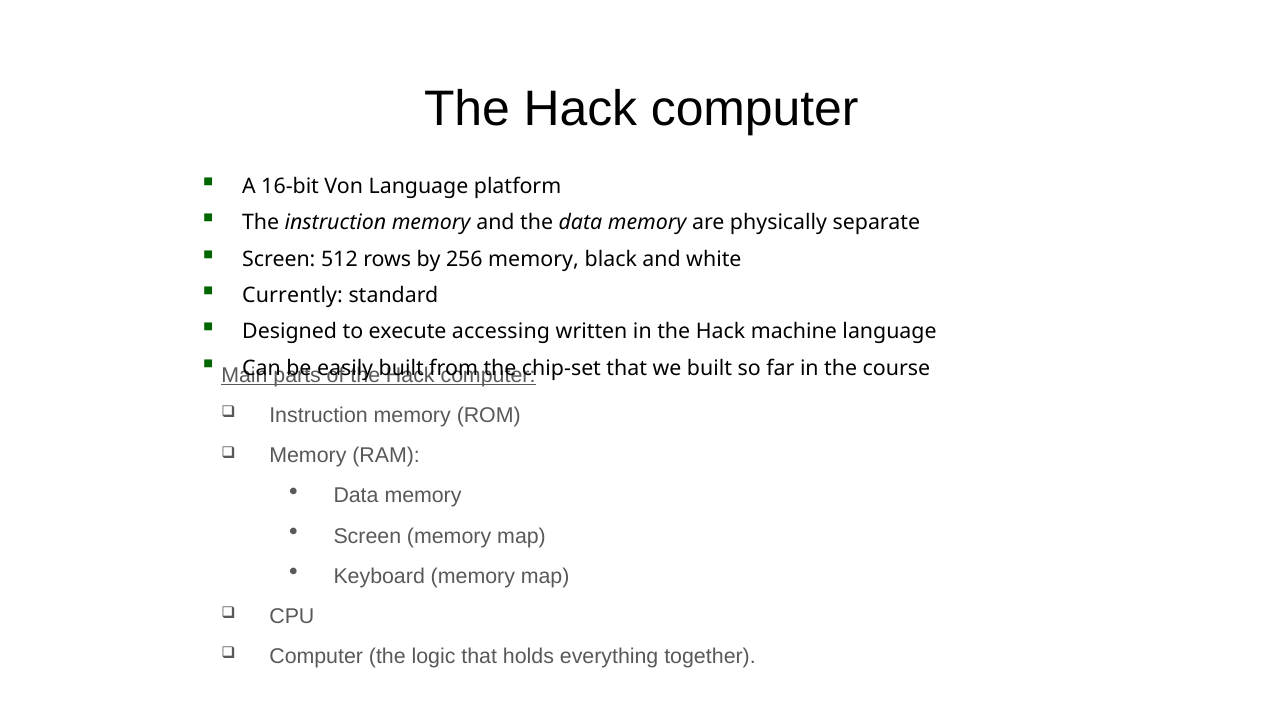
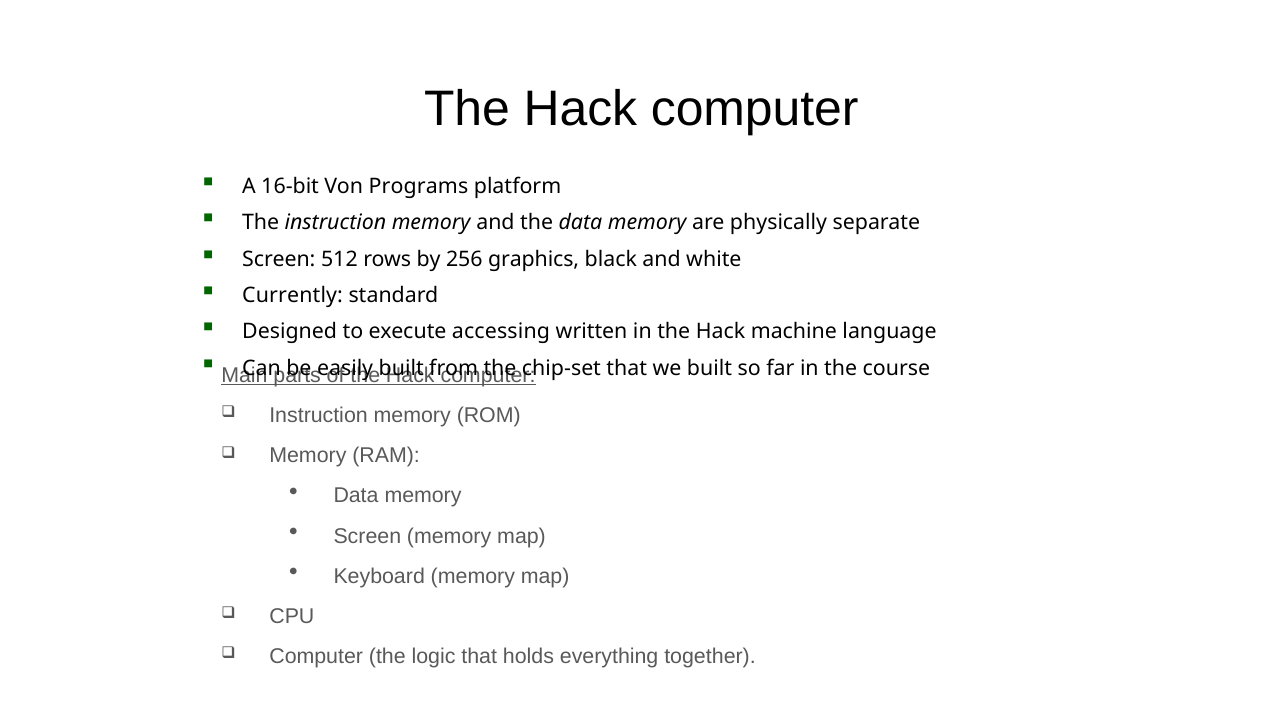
Von Language: Language -> Programs
256 memory: memory -> graphics
